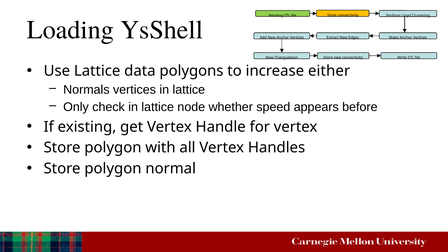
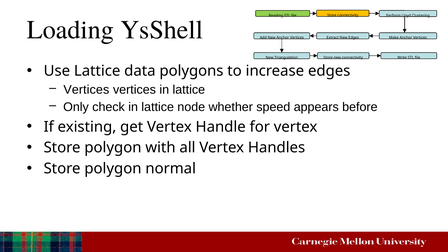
increase either: either -> edges
Normals at (86, 90): Normals -> Vertices
